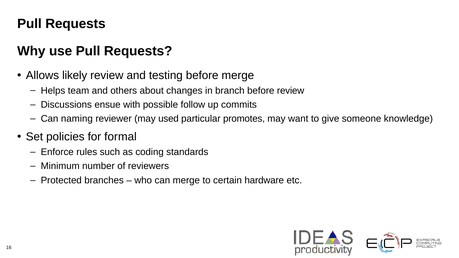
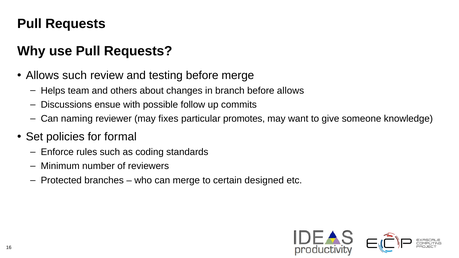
Allows likely: likely -> such
before review: review -> allows
used: used -> fixes
hardware: hardware -> designed
